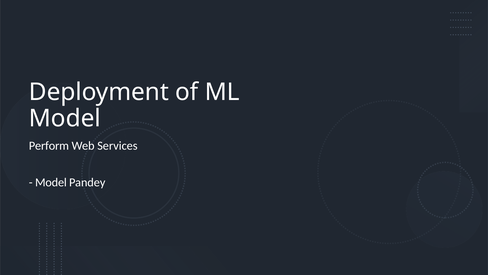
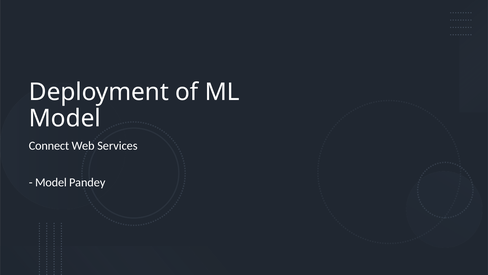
Perform: Perform -> Connect
